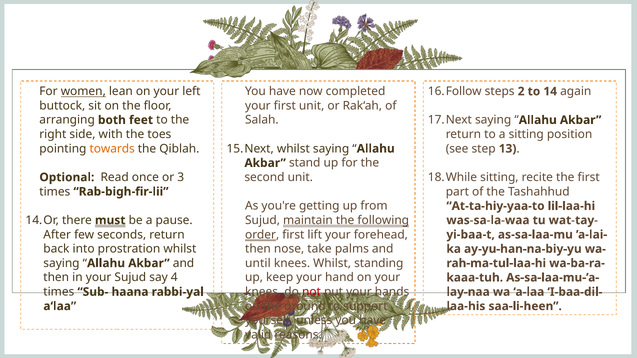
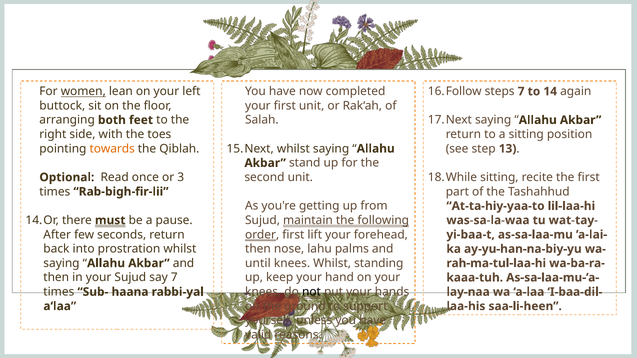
steps 2: 2 -> 7
take: take -> lahu
say 4: 4 -> 7
not colour: red -> black
